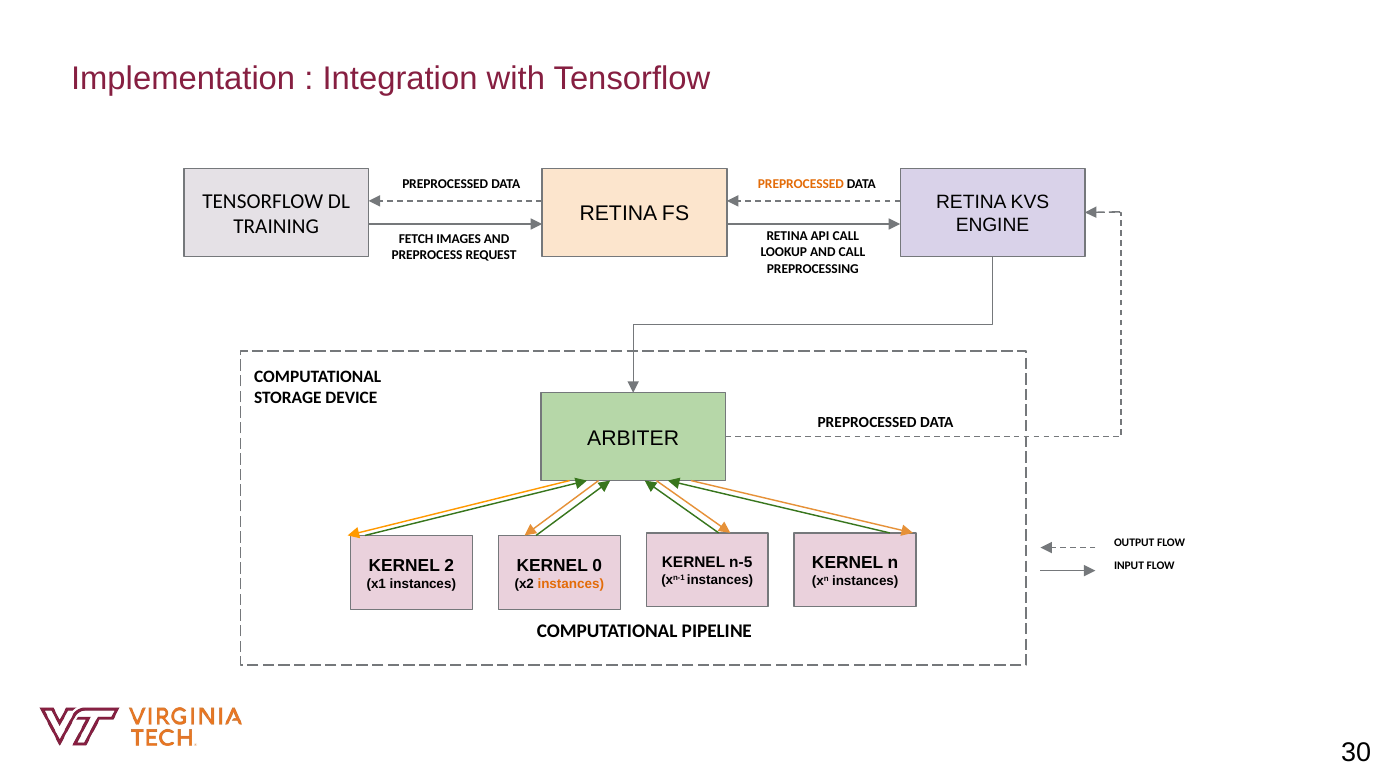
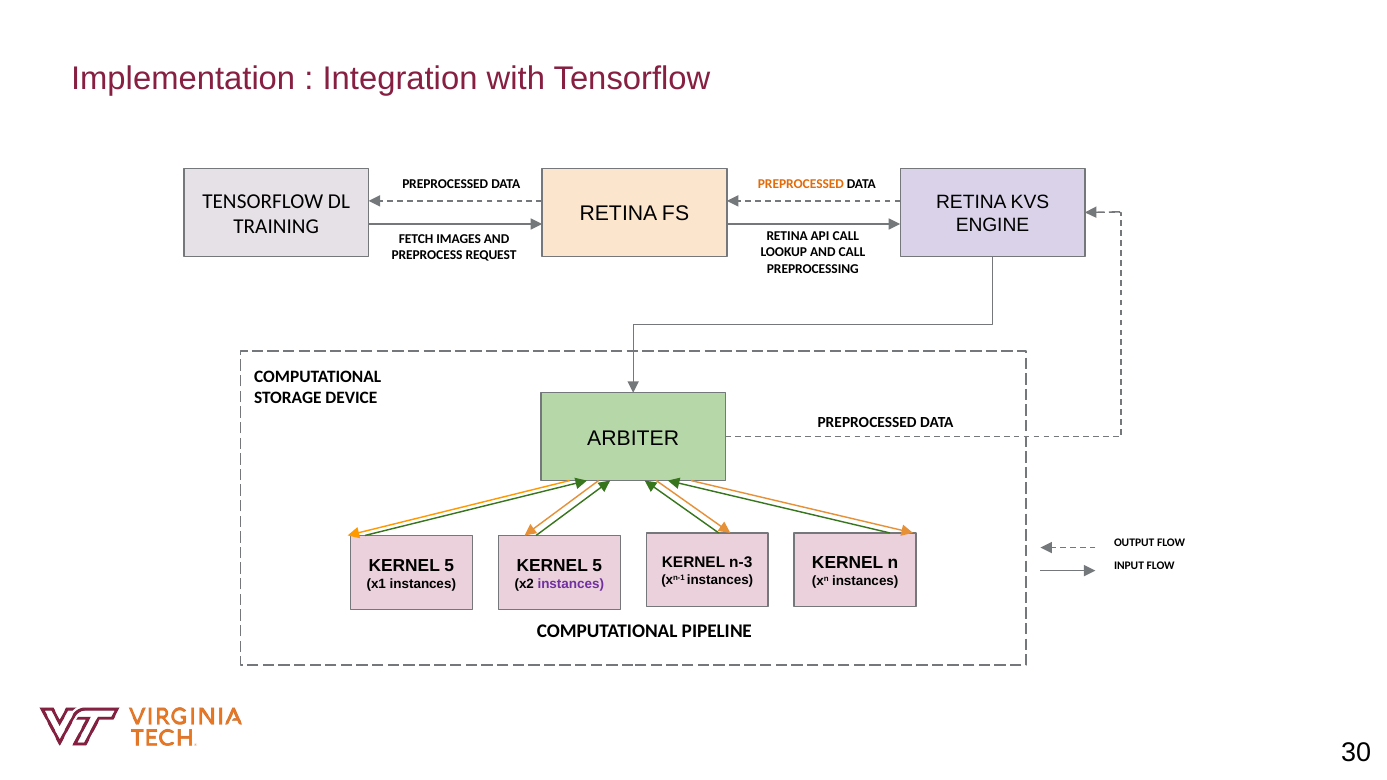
n-5: n-5 -> n-3
2 at (449, 566): 2 -> 5
0 at (597, 566): 0 -> 5
instances at (571, 584) colour: orange -> purple
